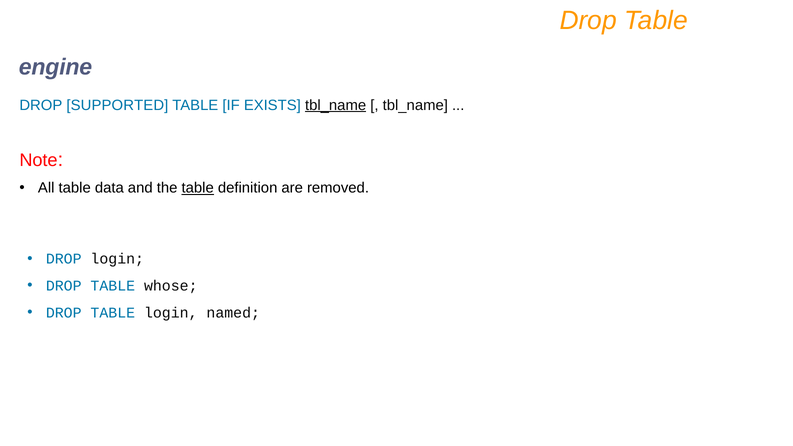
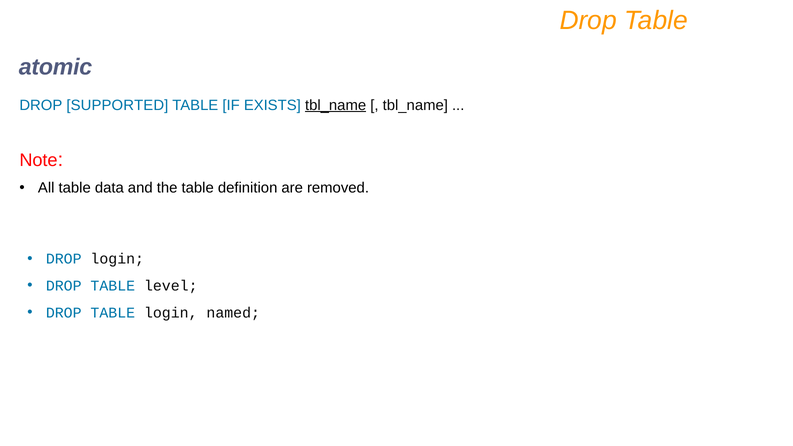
engine: engine -> atomic
table at (198, 188) underline: present -> none
whose: whose -> level
